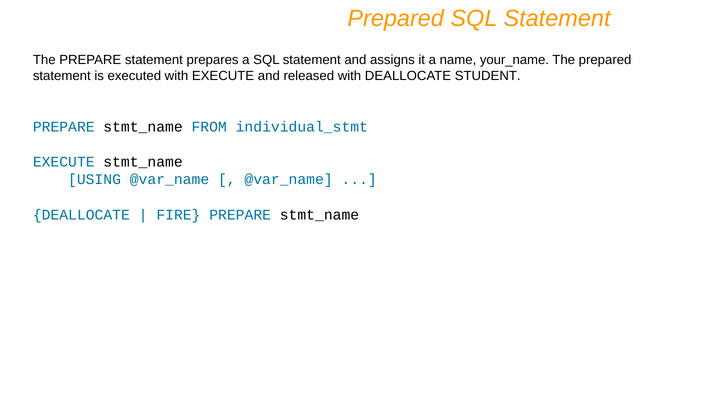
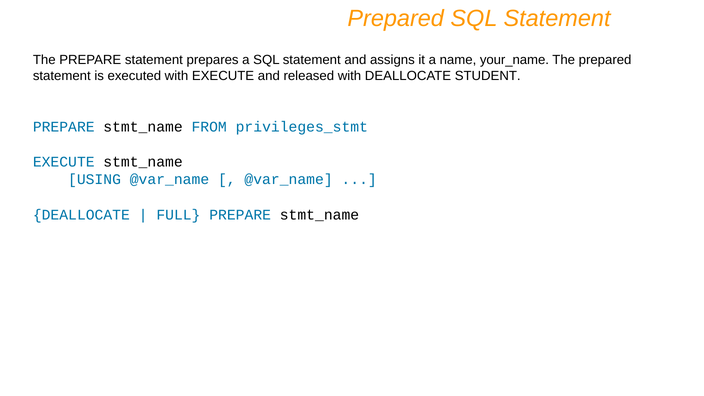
individual_stmt: individual_stmt -> privileges_stmt
FIRE: FIRE -> FULL
